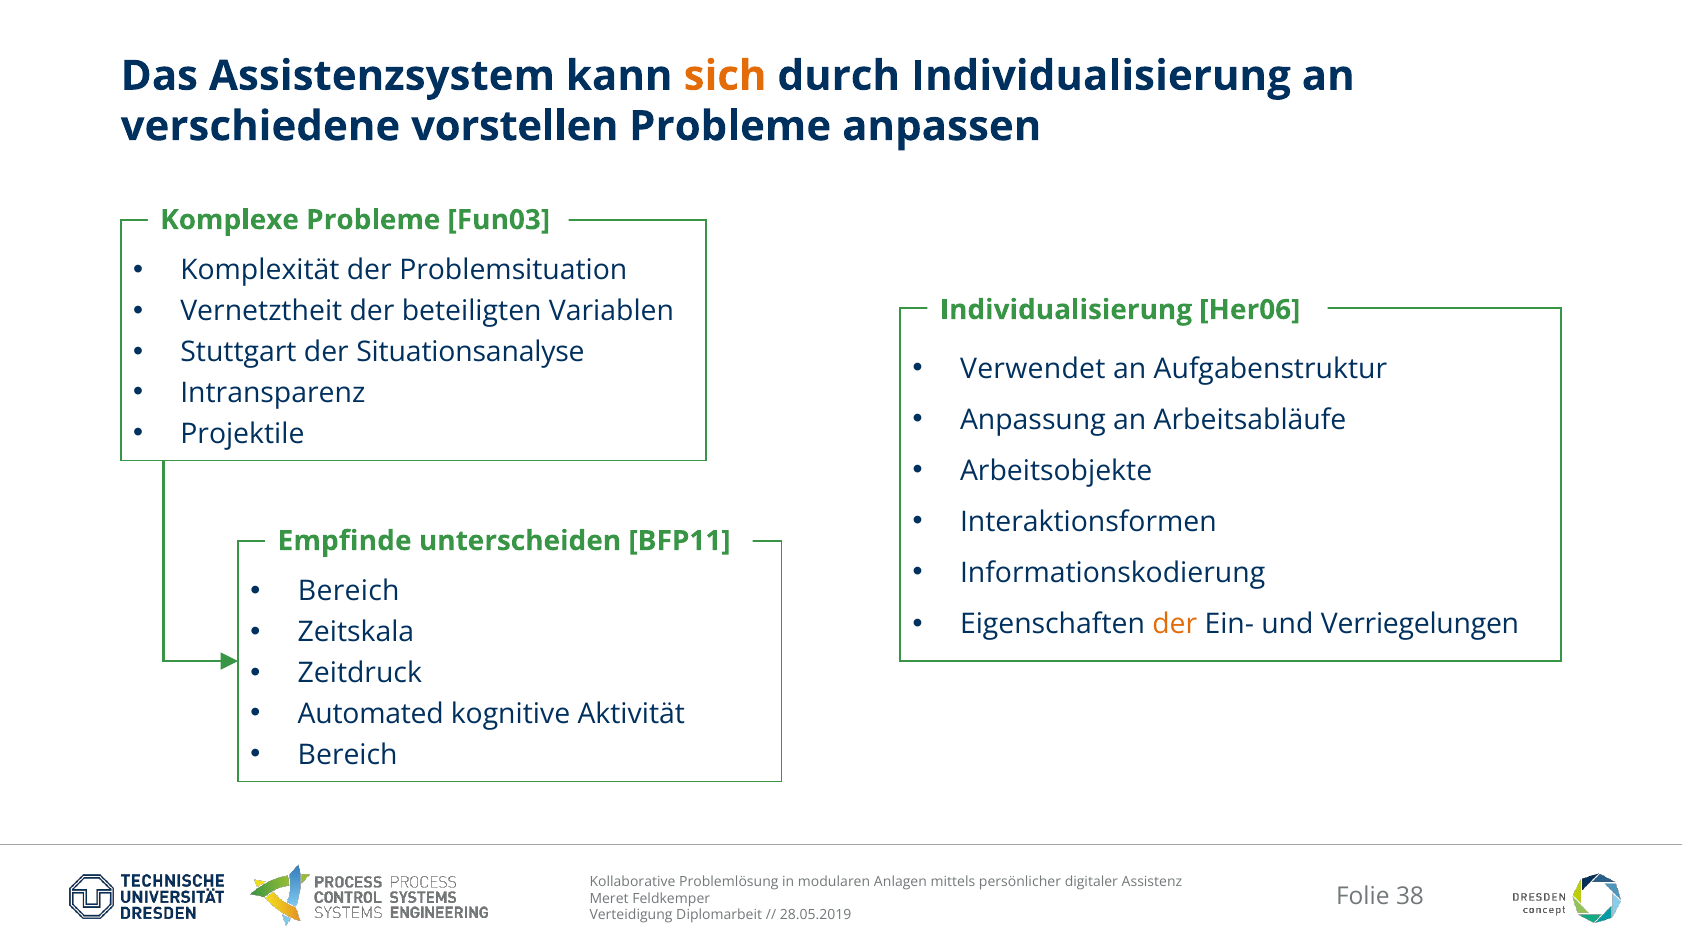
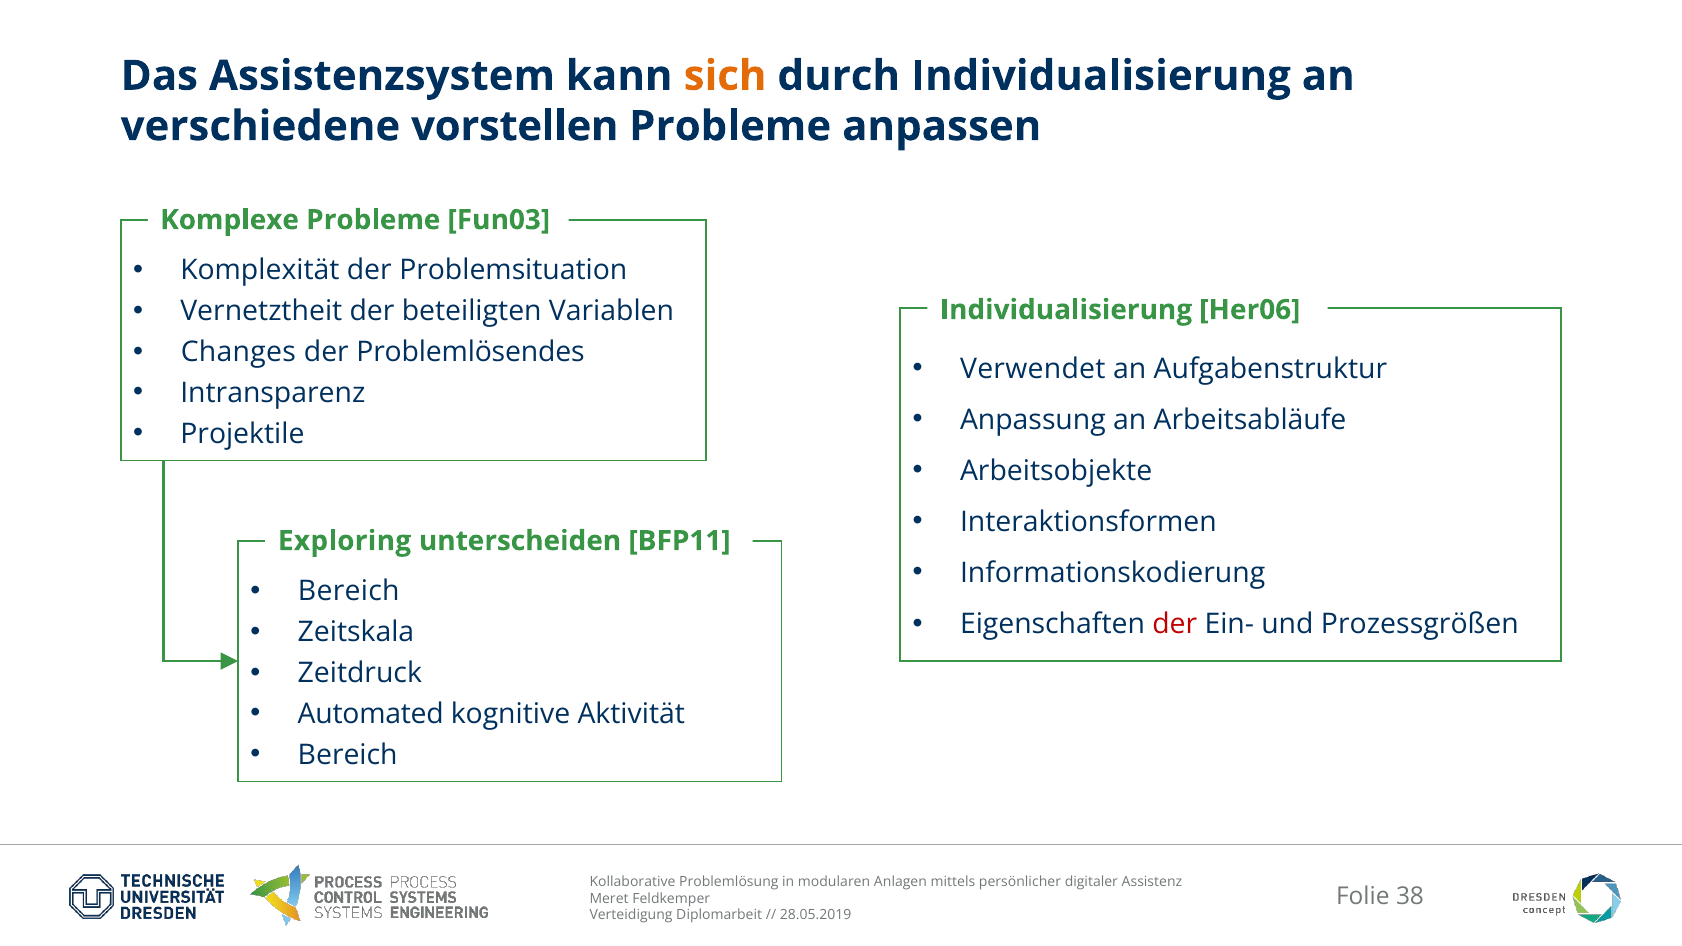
Stuttgart: Stuttgart -> Changes
Situationsanalyse: Situationsanalyse -> Problemlösendes
Empfinde: Empfinde -> Exploring
der at (1175, 624) colour: orange -> red
Verriegelungen: Verriegelungen -> Prozessgrößen
